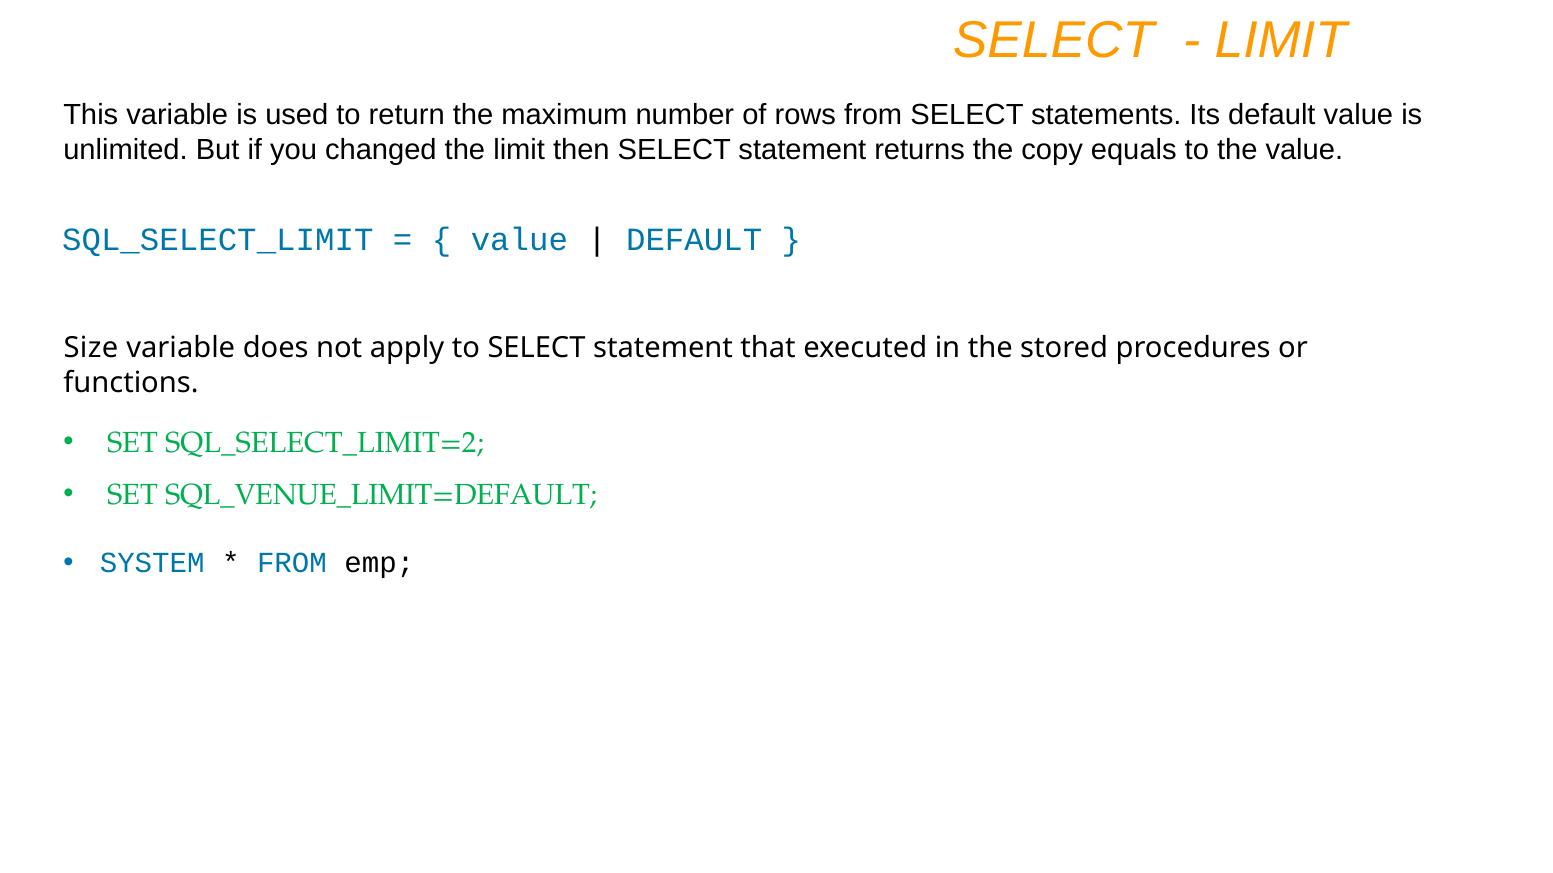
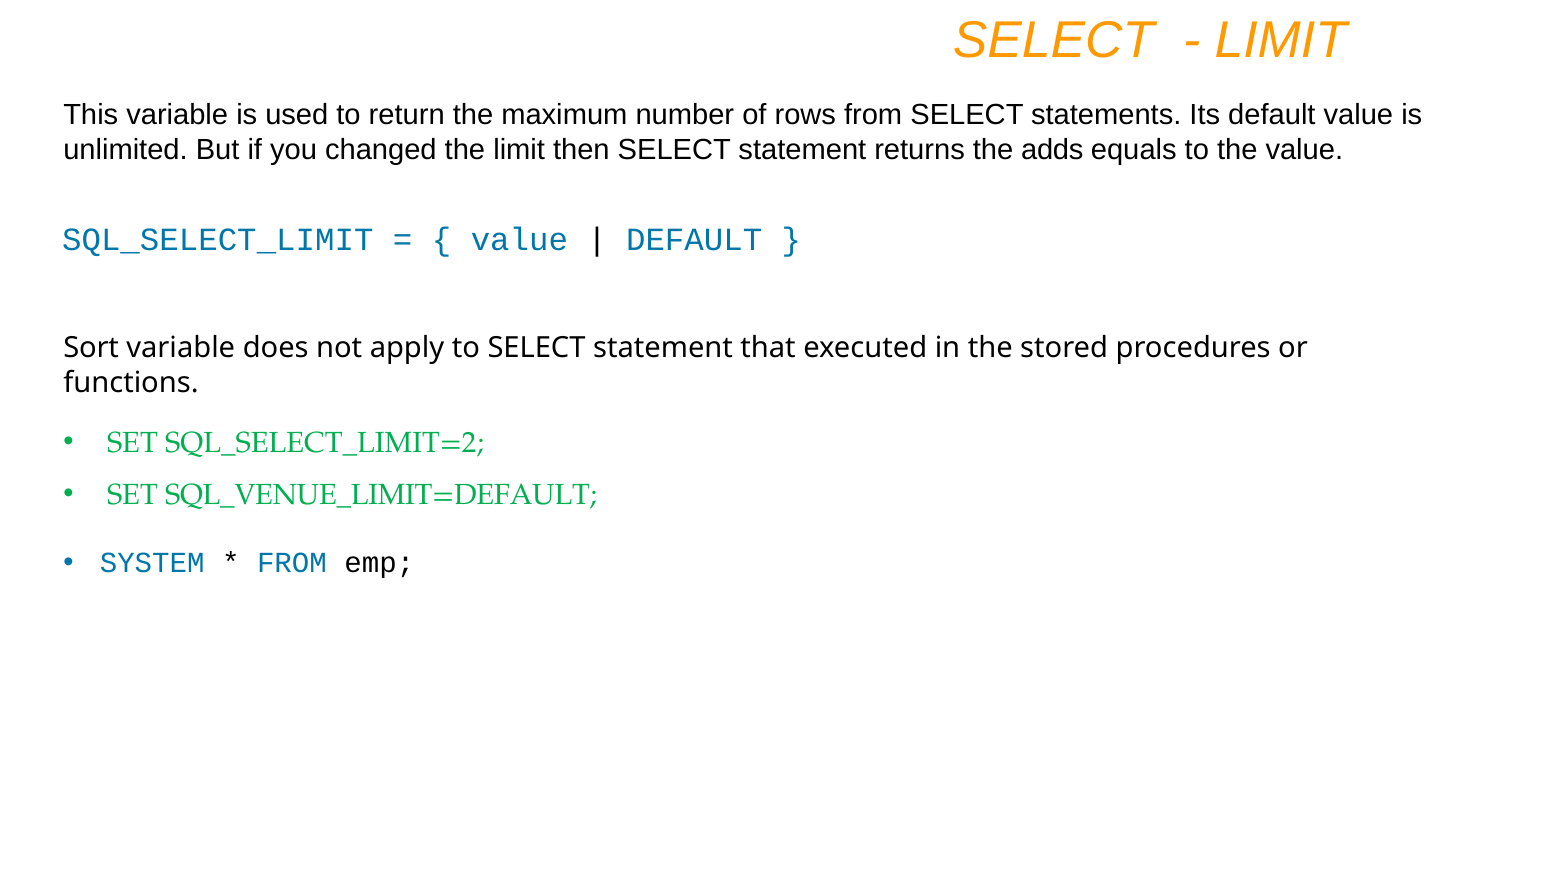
copy: copy -> adds
Size: Size -> Sort
